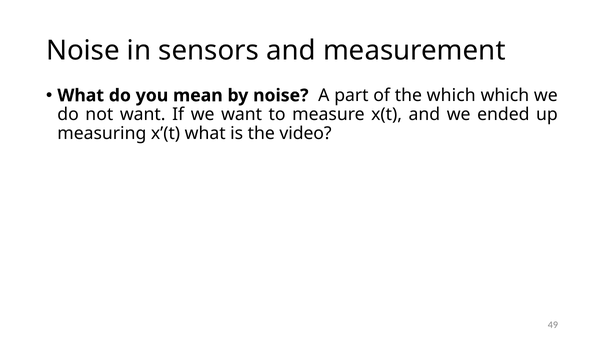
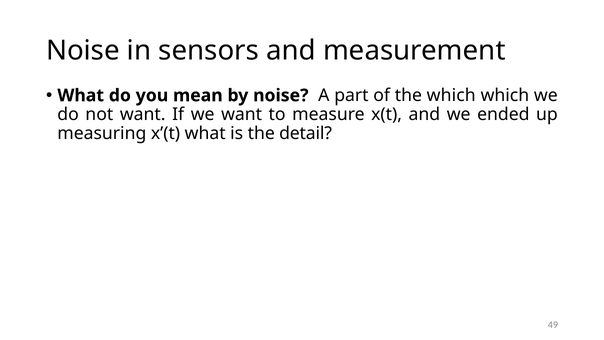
video: video -> detail
